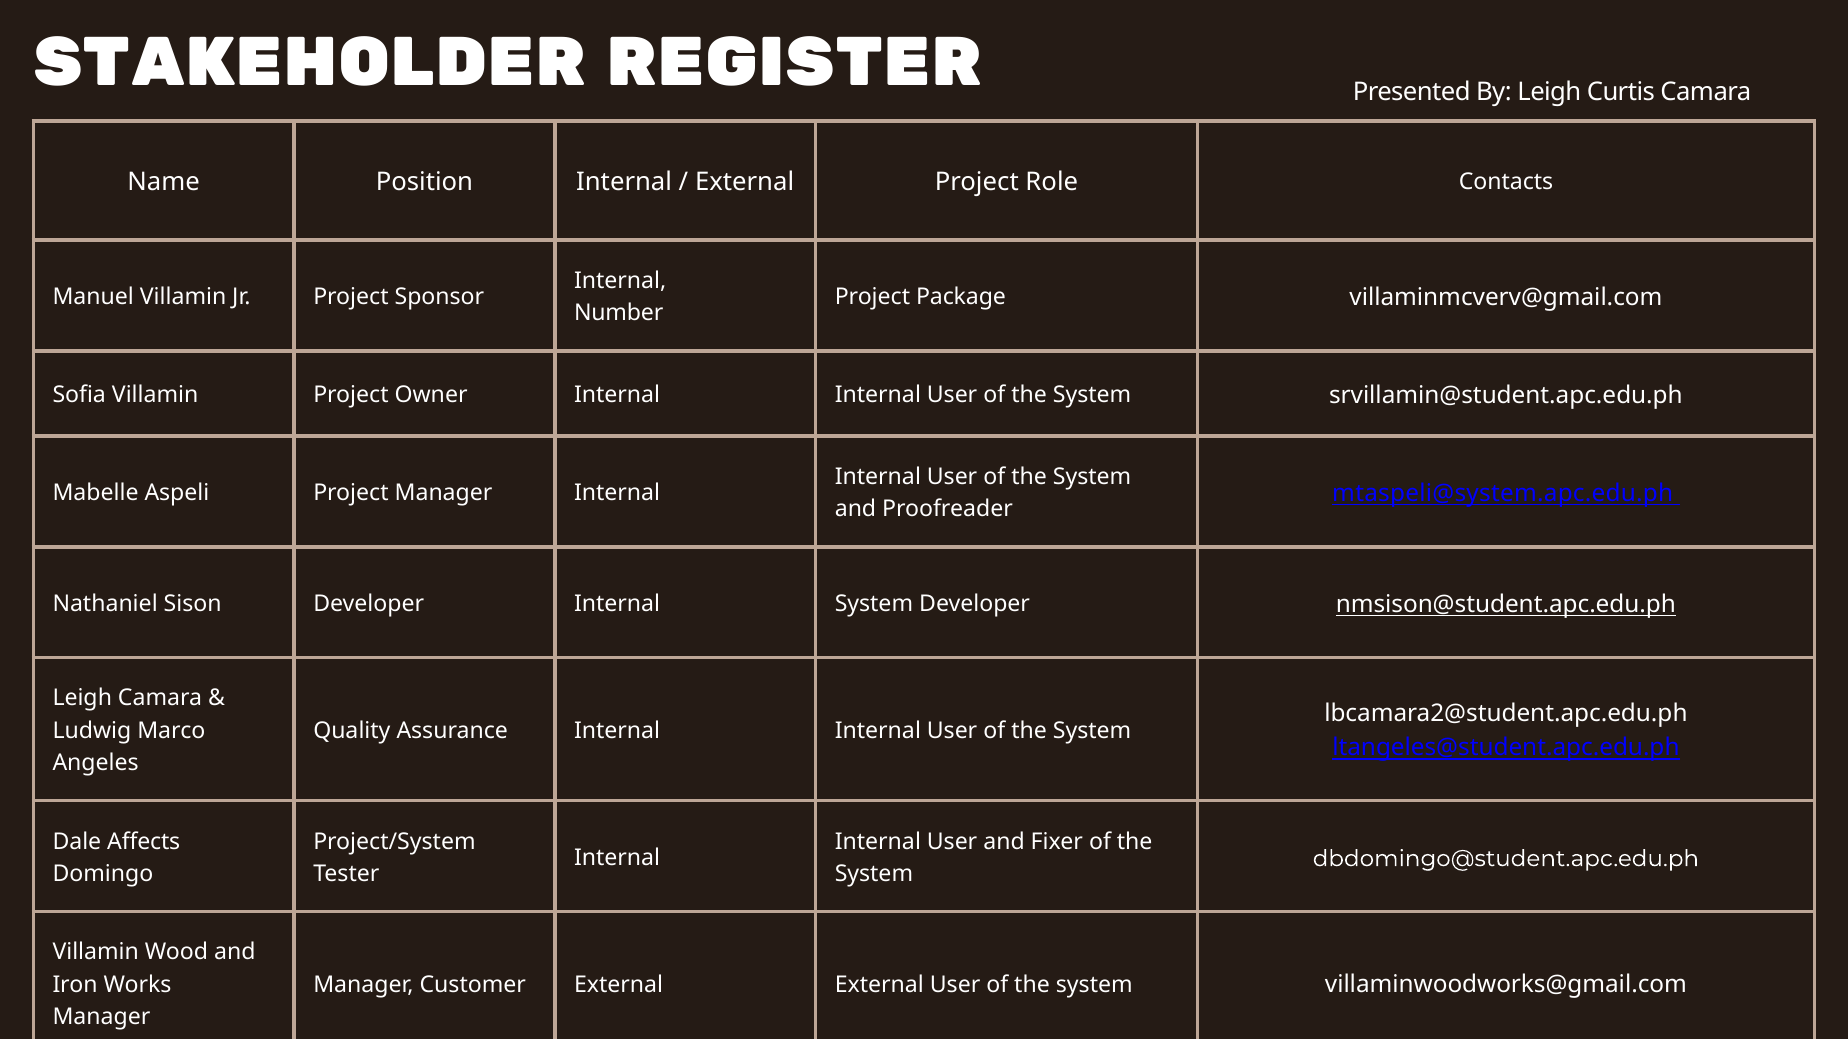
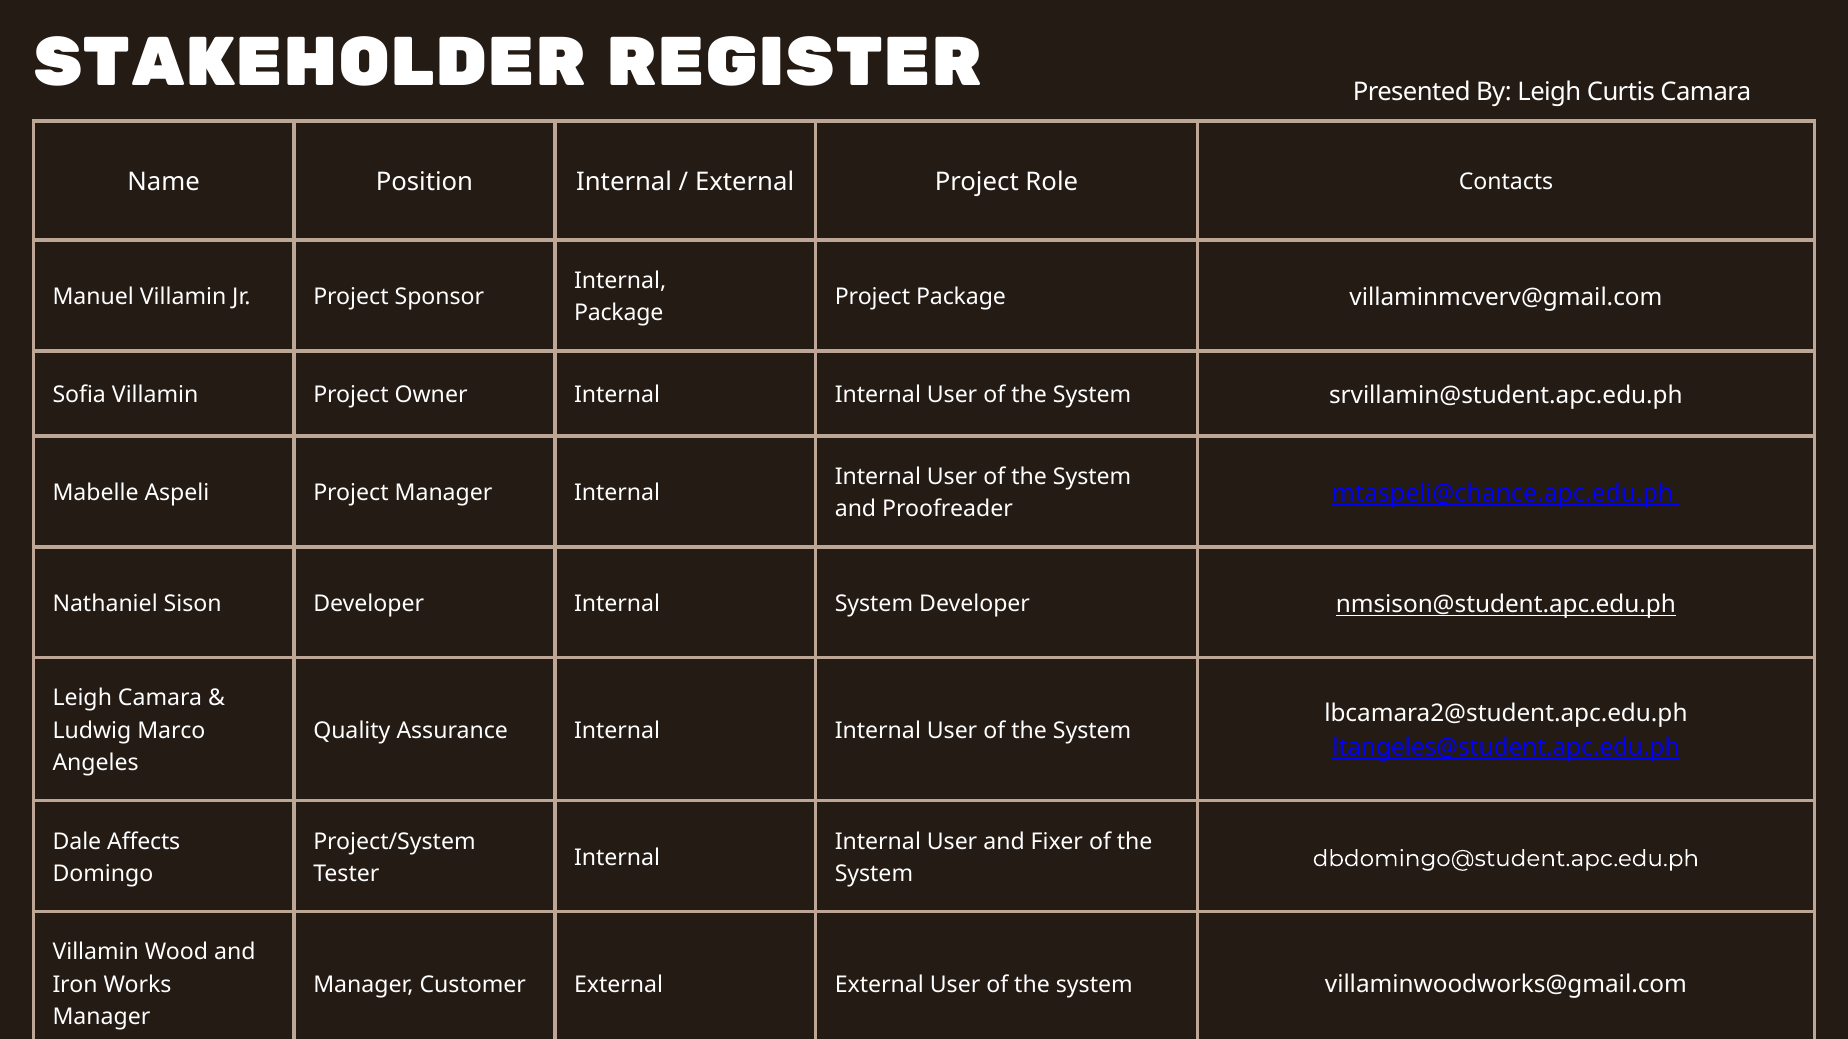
Number at (619, 313): Number -> Package
mtaspeli@system.apc.edu.ph: mtaspeli@system.apc.edu.ph -> mtaspeli@chance.apc.edu.ph
